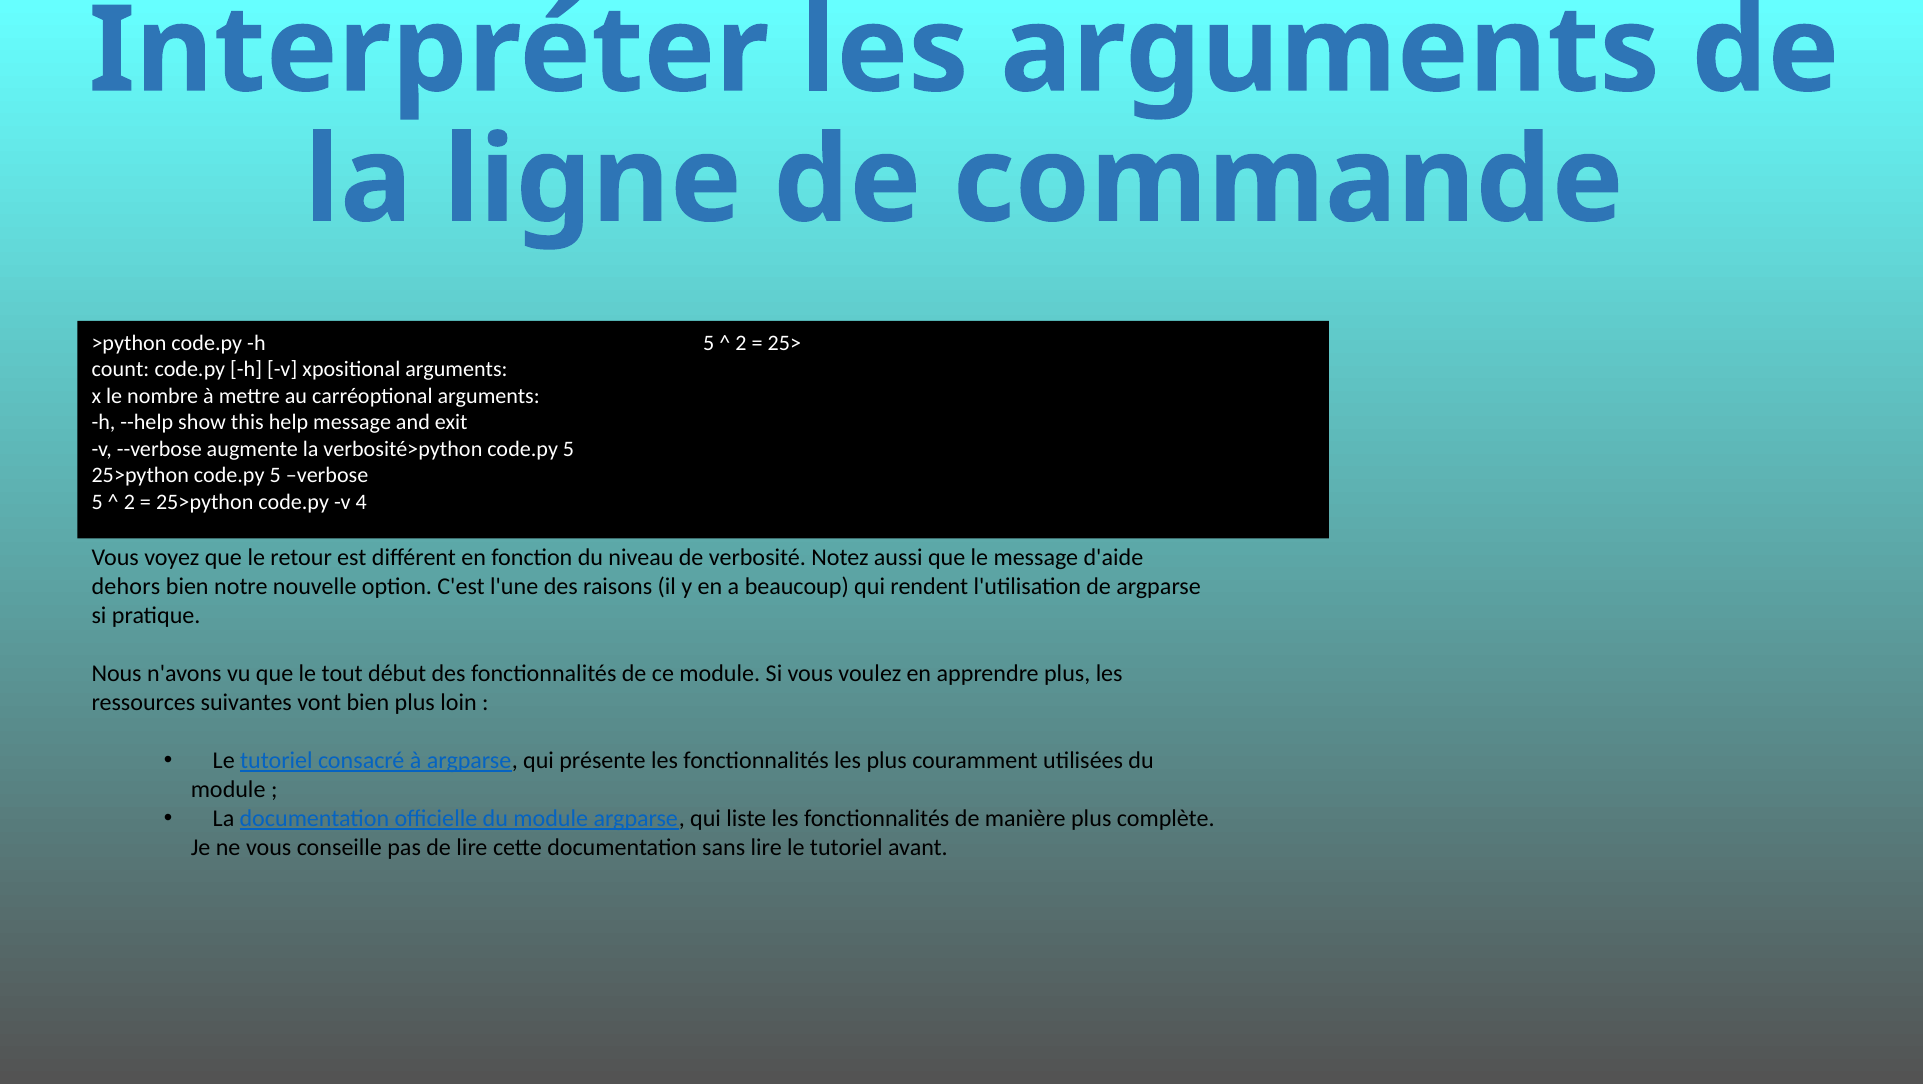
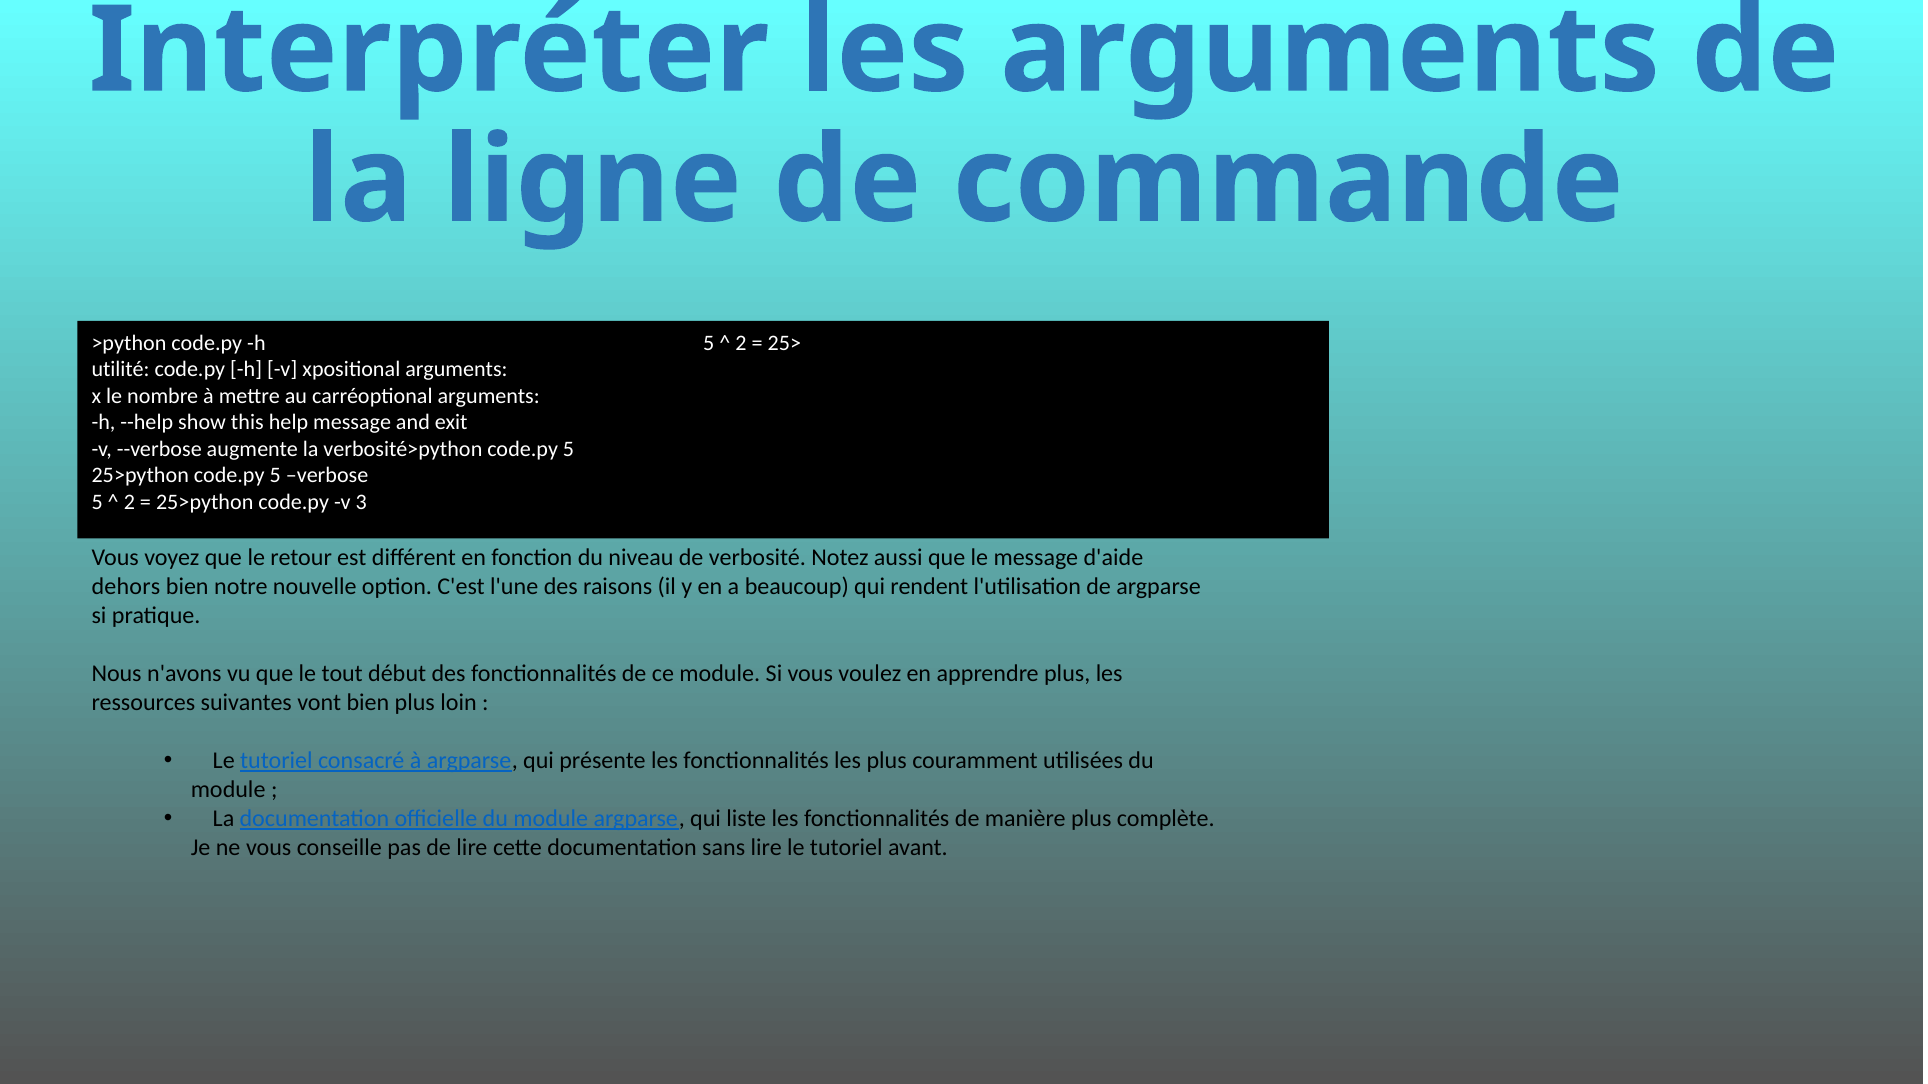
count: count -> utilité
4: 4 -> 3
